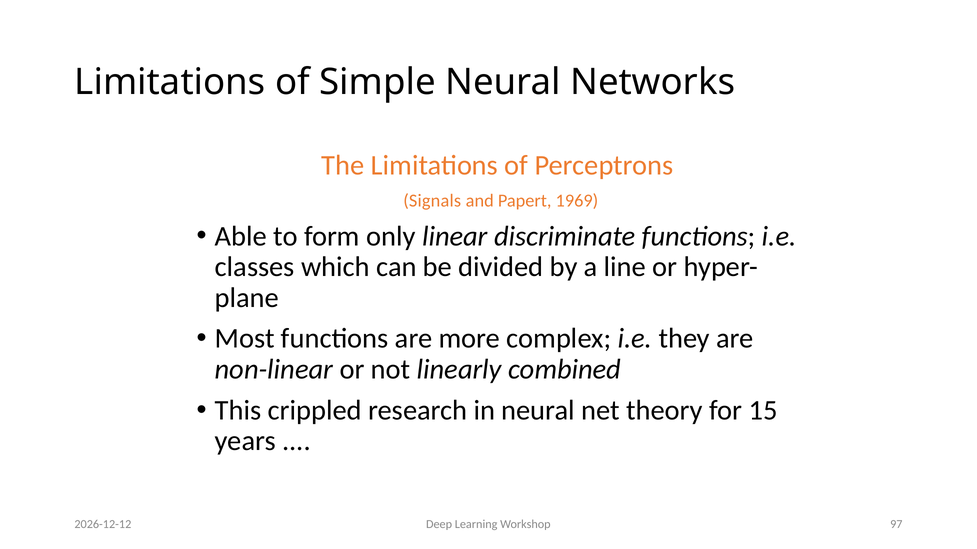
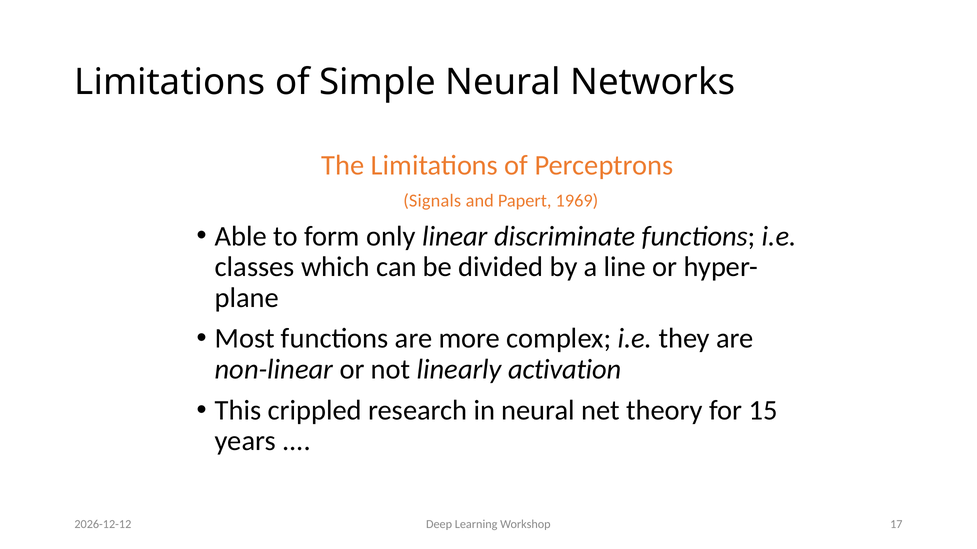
combined: combined -> activation
97: 97 -> 17
